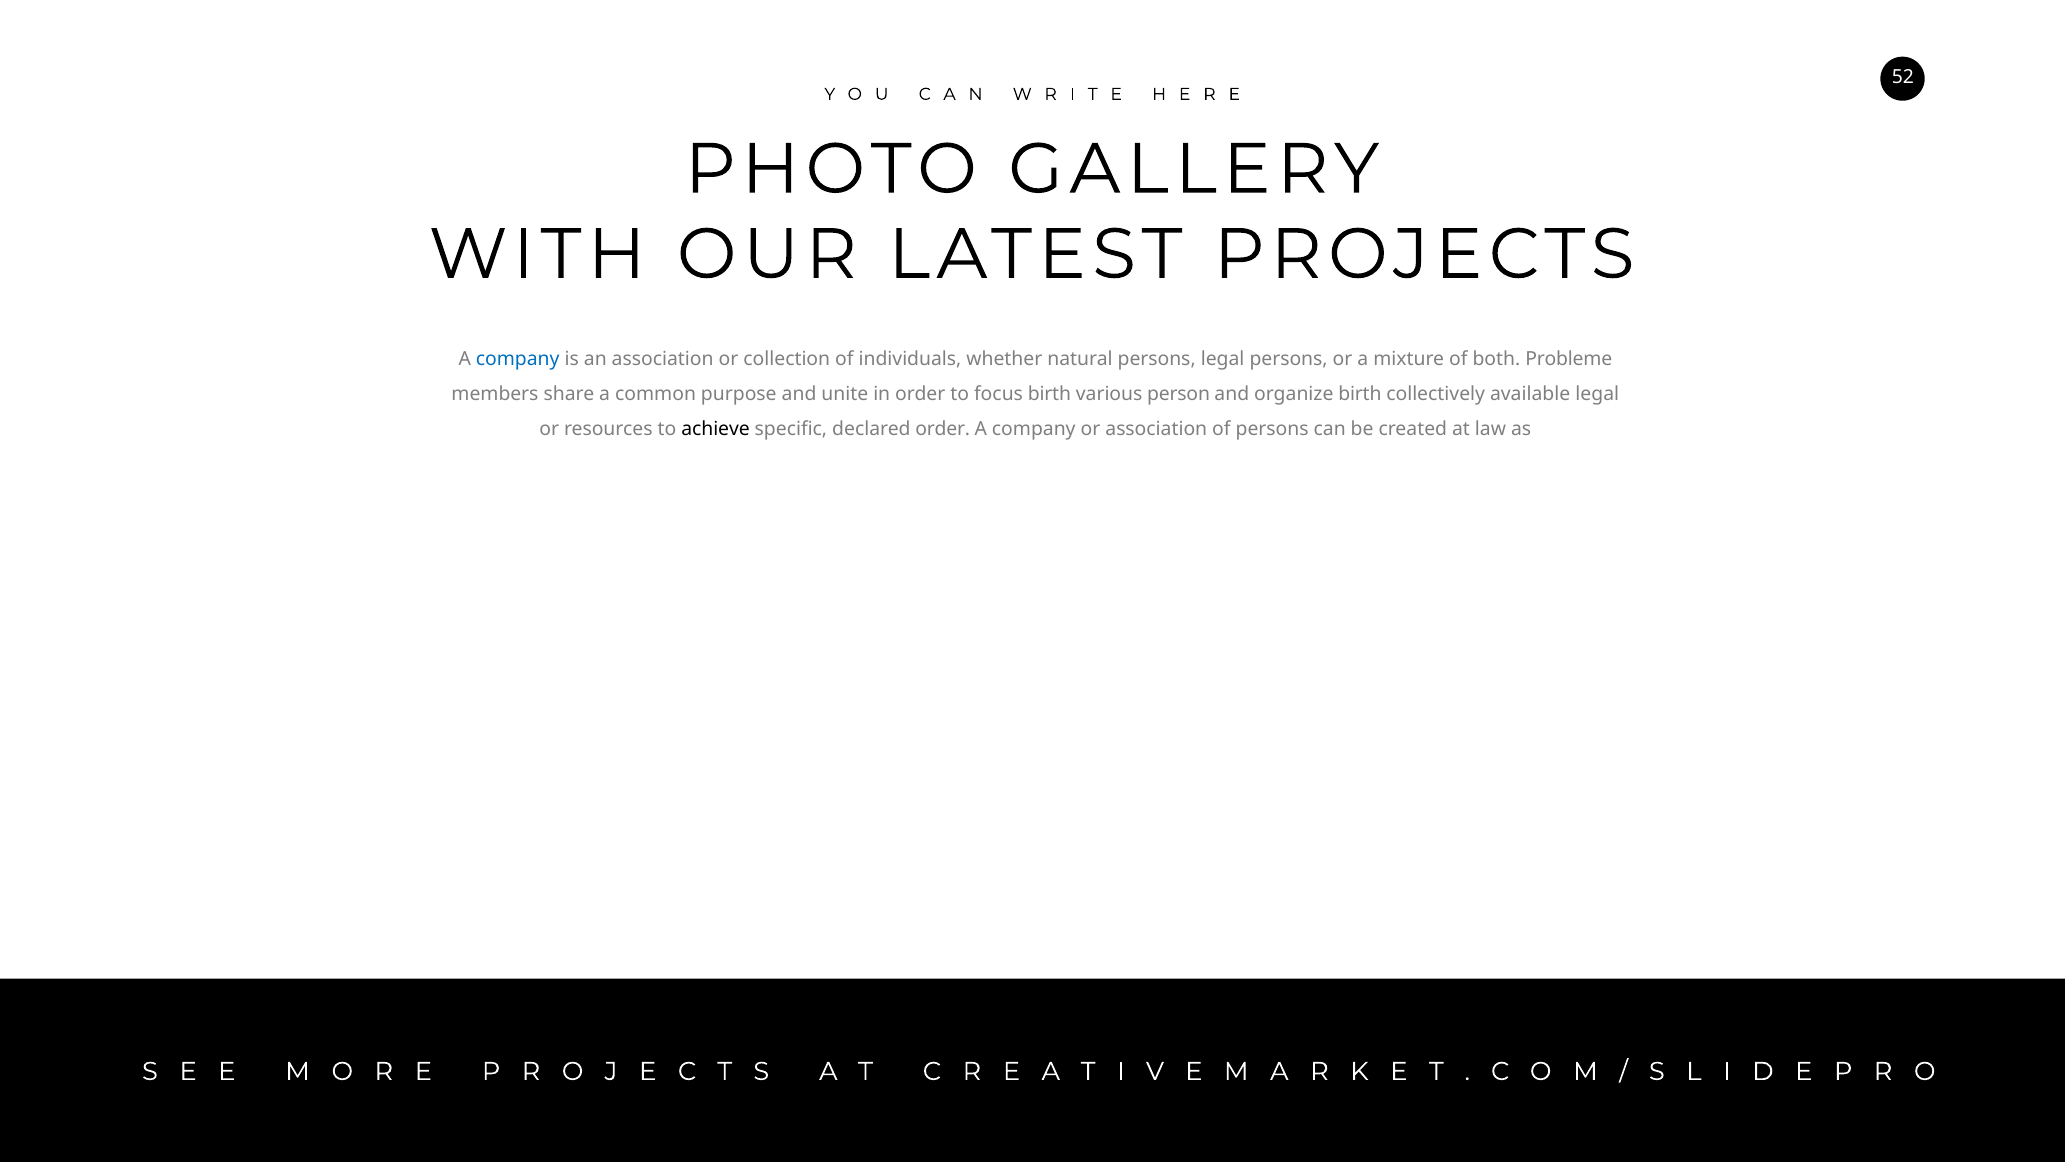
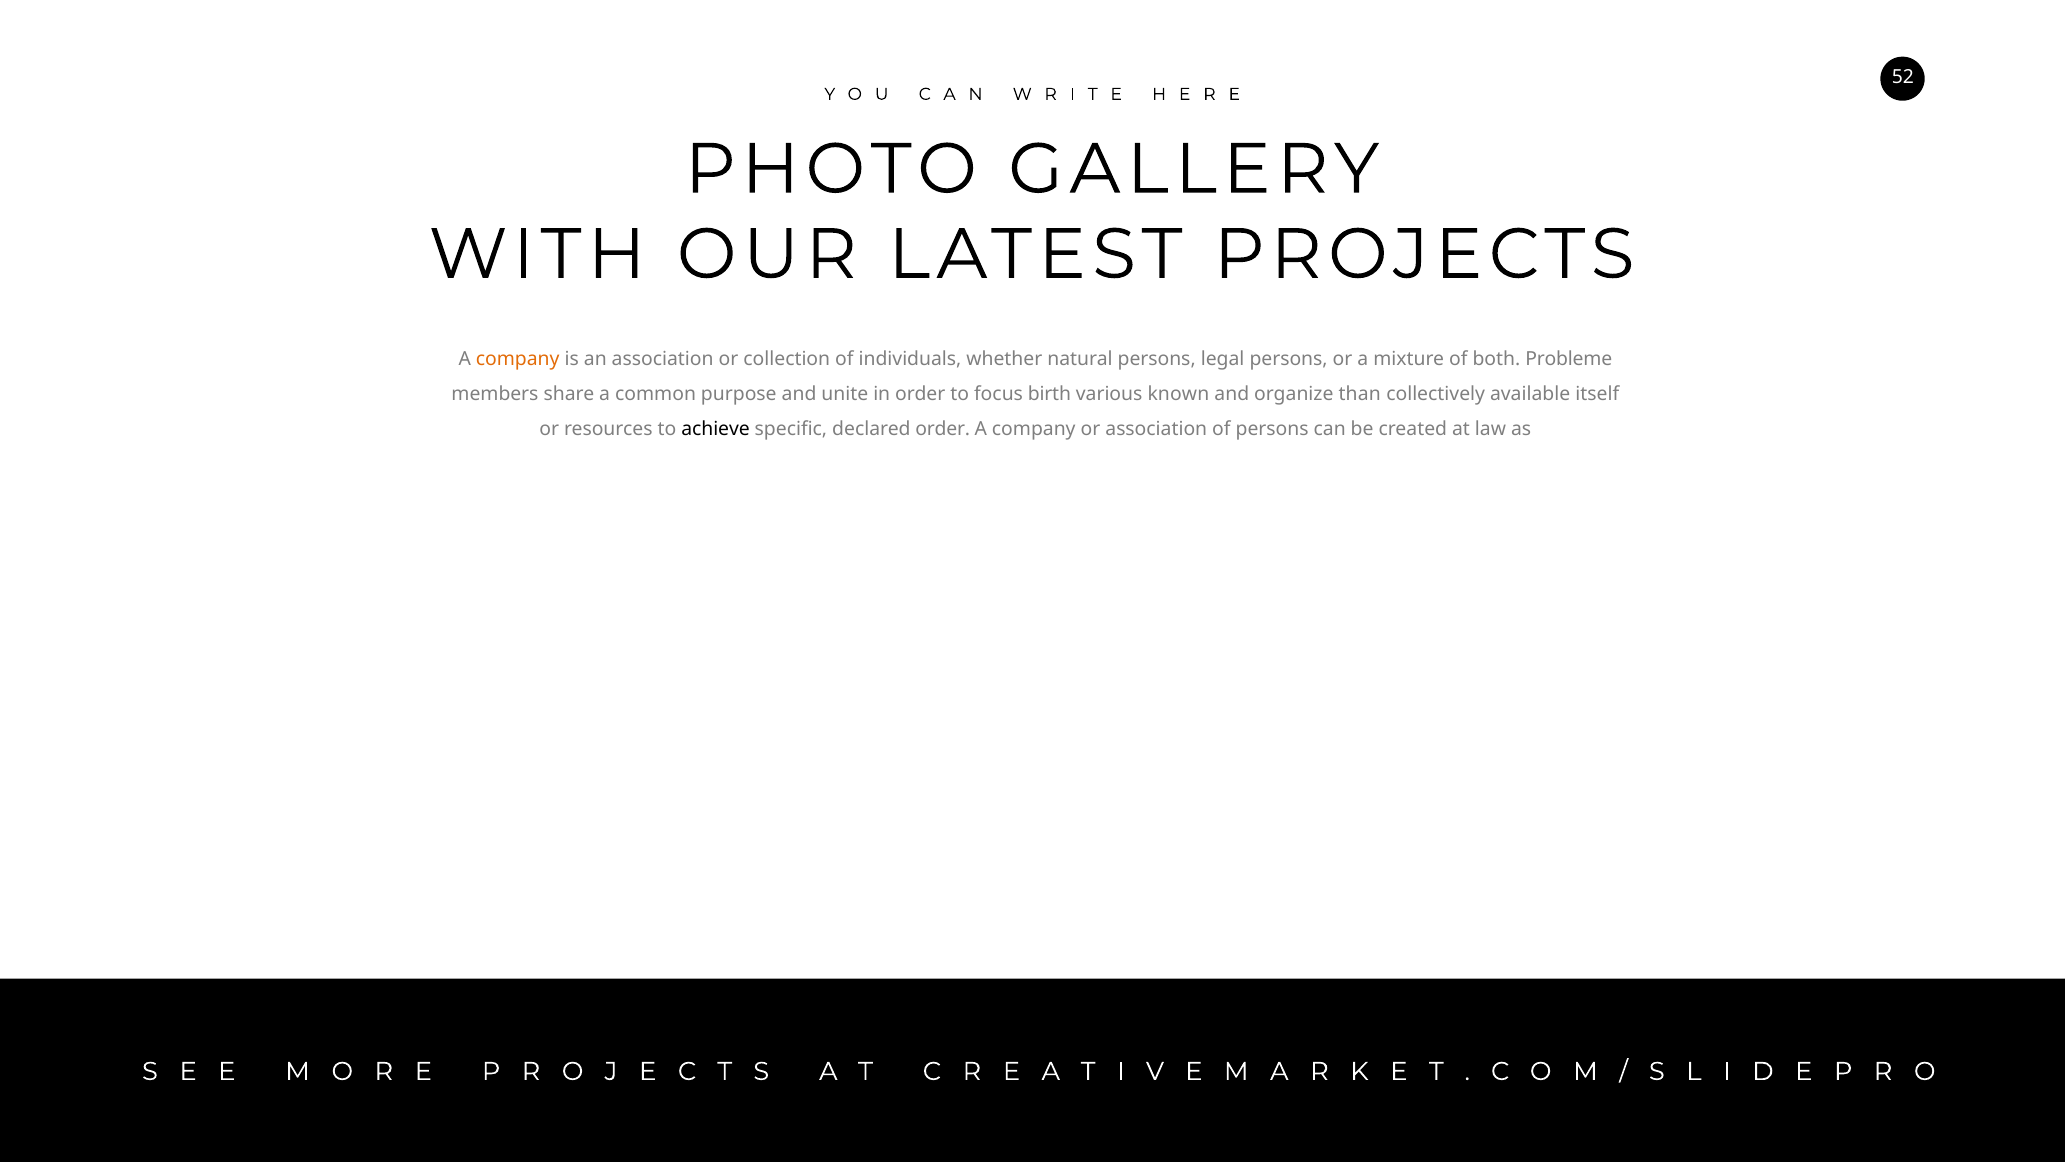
company at (518, 359) colour: blue -> orange
person: person -> known
organize birth: birth -> than
available legal: legal -> itself
